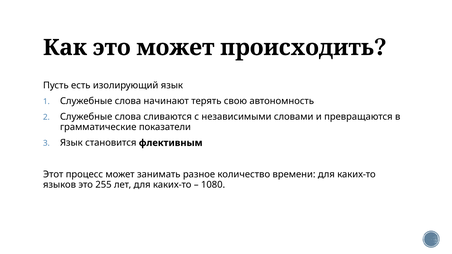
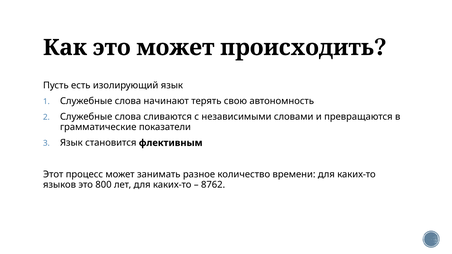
255: 255 -> 800
1080: 1080 -> 8762
